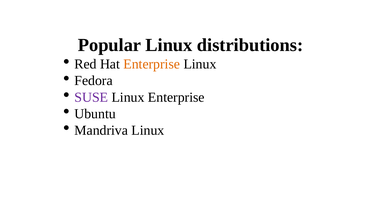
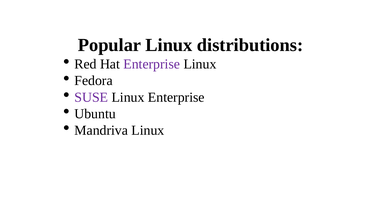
Enterprise at (152, 64) colour: orange -> purple
